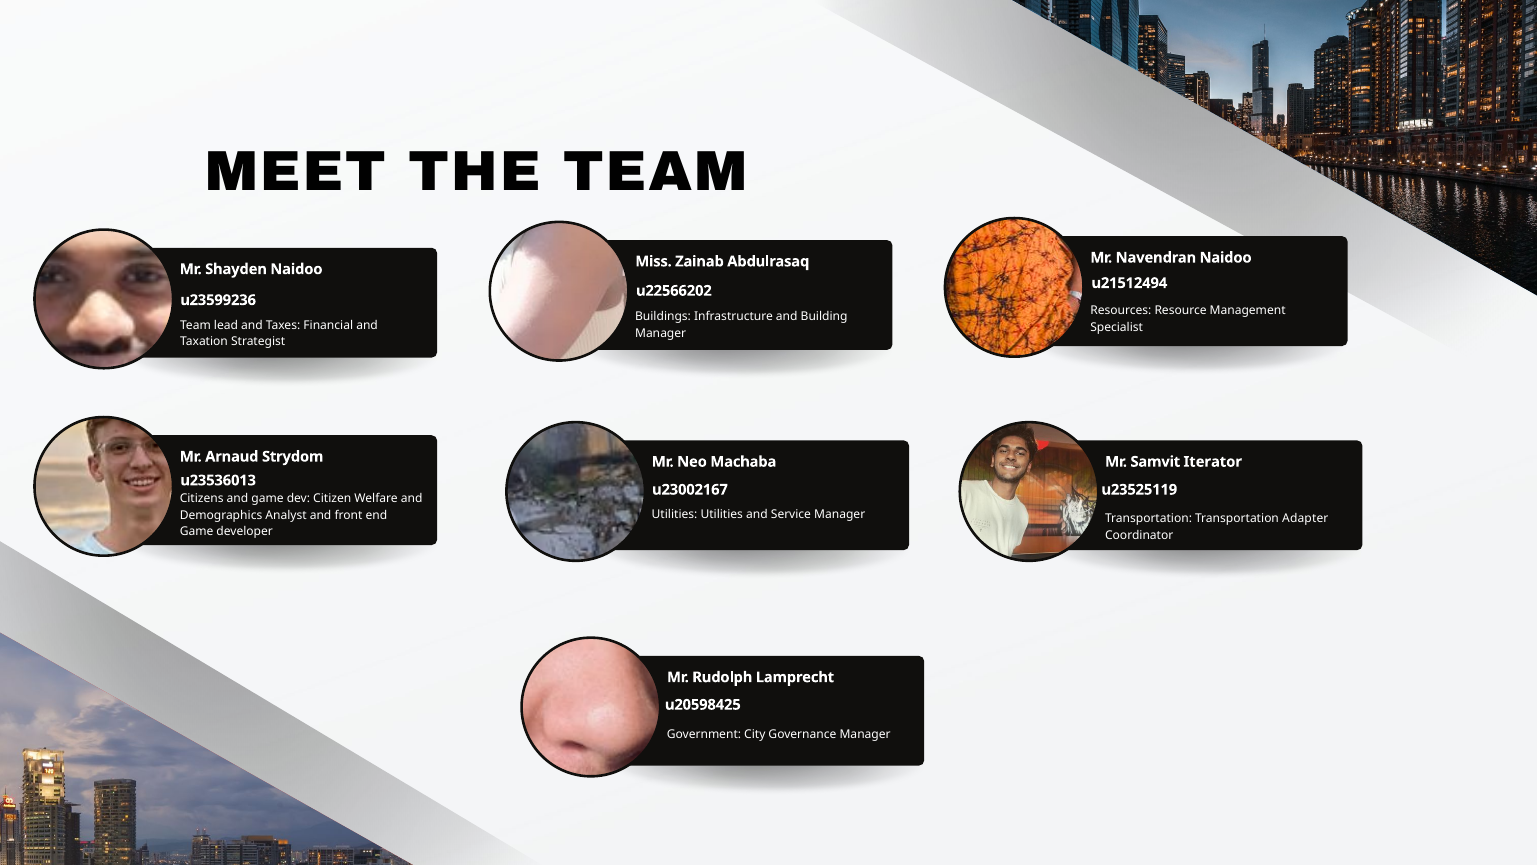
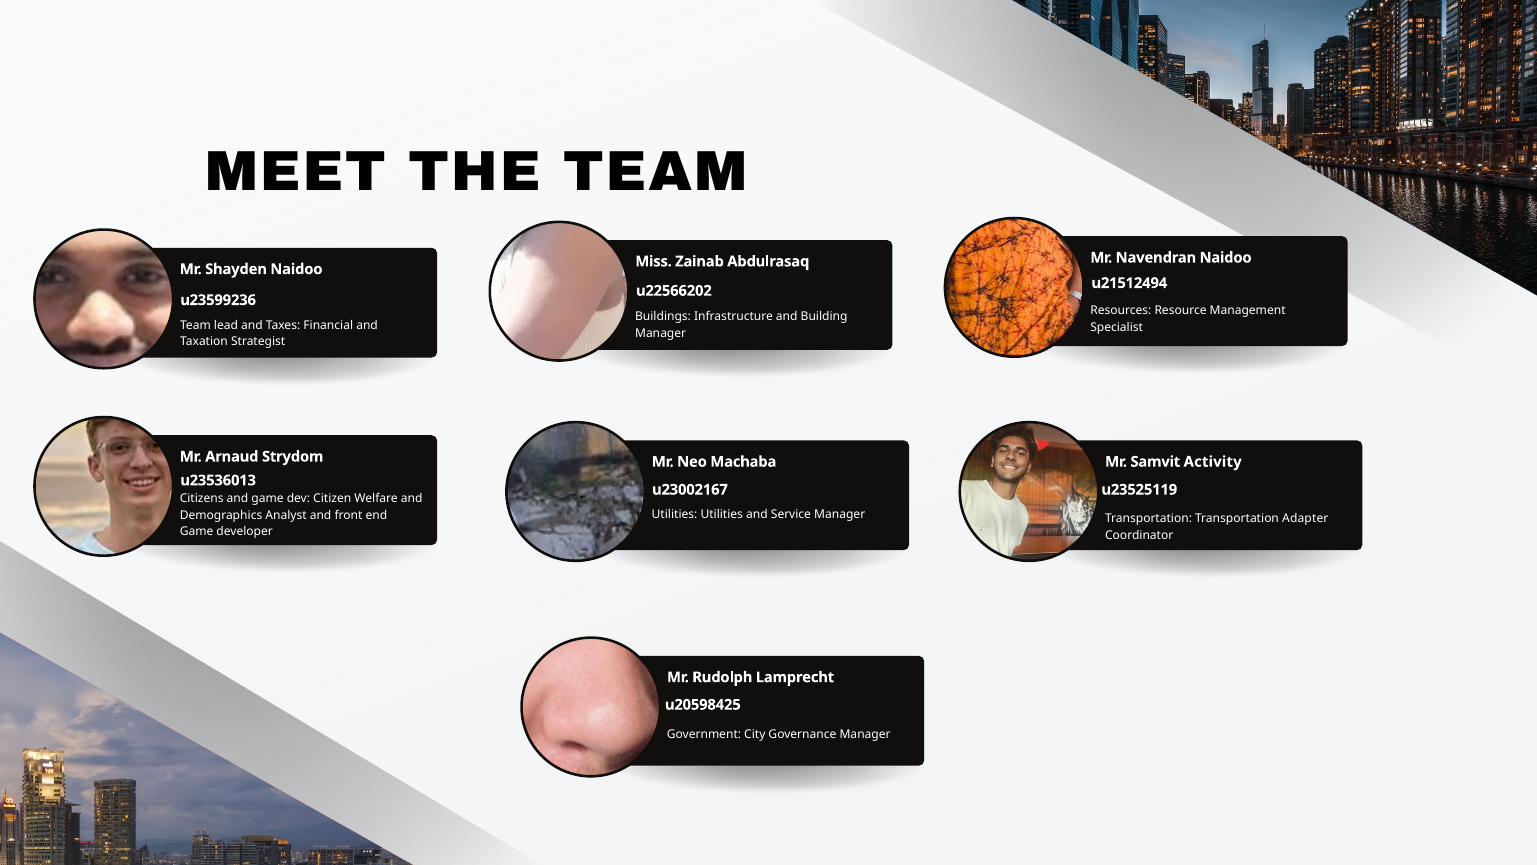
Iterator: Iterator -> Activity
